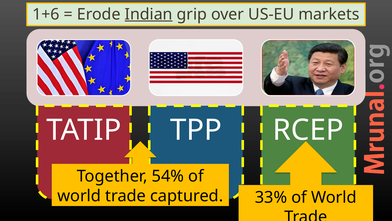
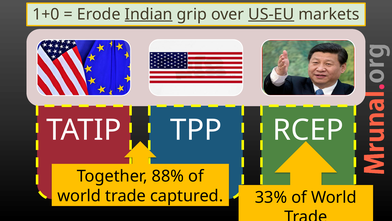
1+6: 1+6 -> 1+0
US-EU underline: none -> present
54%: 54% -> 88%
